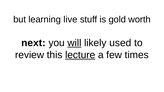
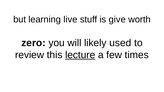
gold: gold -> give
next: next -> zero
will at (74, 43) underline: present -> none
